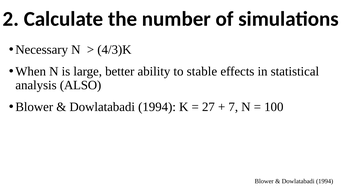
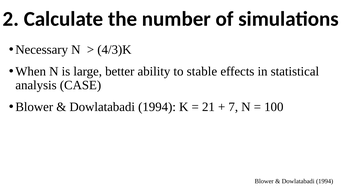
ALSO: ALSO -> CASE
27: 27 -> 21
